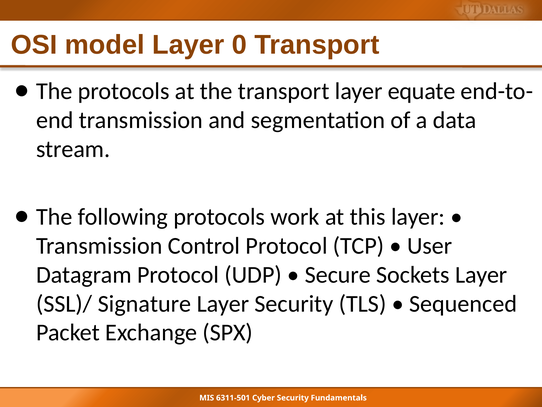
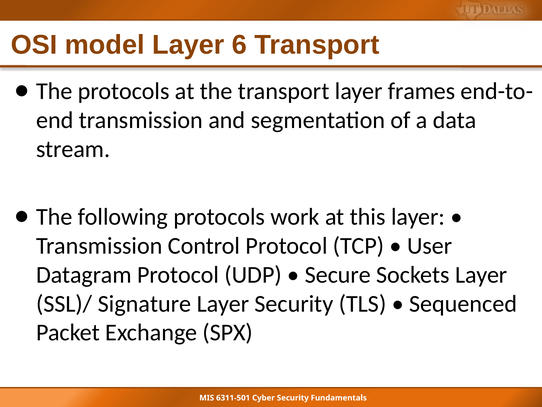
0: 0 -> 6
equate: equate -> frames
